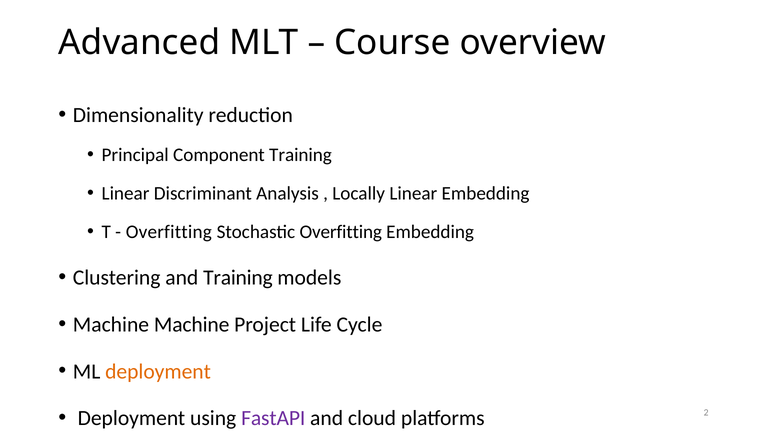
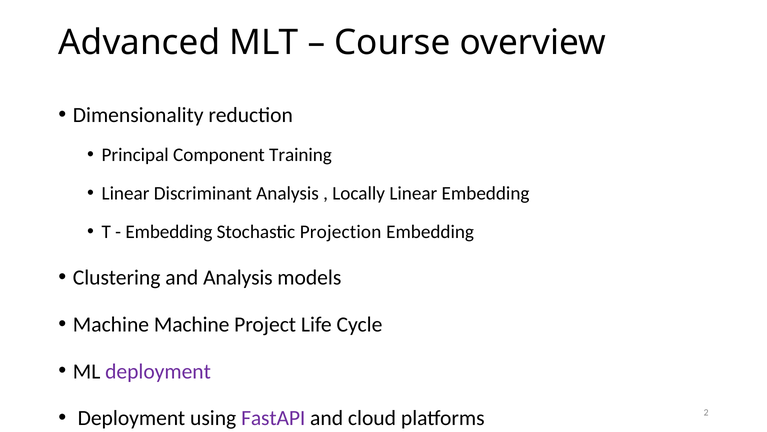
Overfitting at (169, 232): Overfitting -> Embedding
Stochastic Overfitting: Overfitting -> Projection
and Training: Training -> Analysis
deployment at (158, 371) colour: orange -> purple
